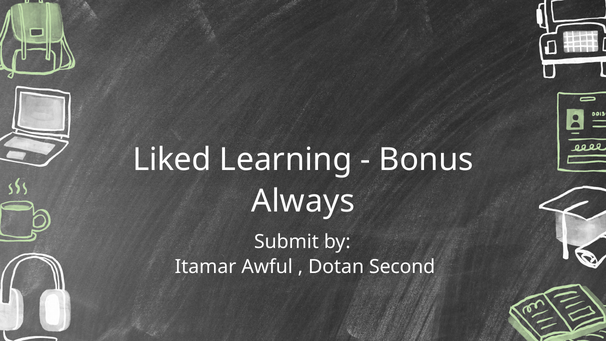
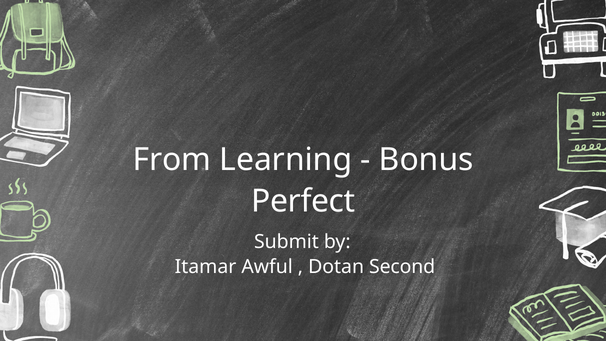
Liked: Liked -> From
Always: Always -> Perfect
